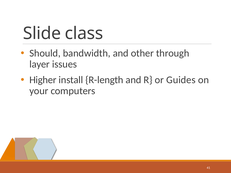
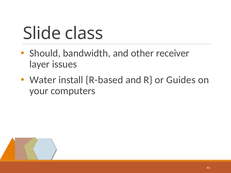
through: through -> receiver
Higher: Higher -> Water
R-length: R-length -> R-based
